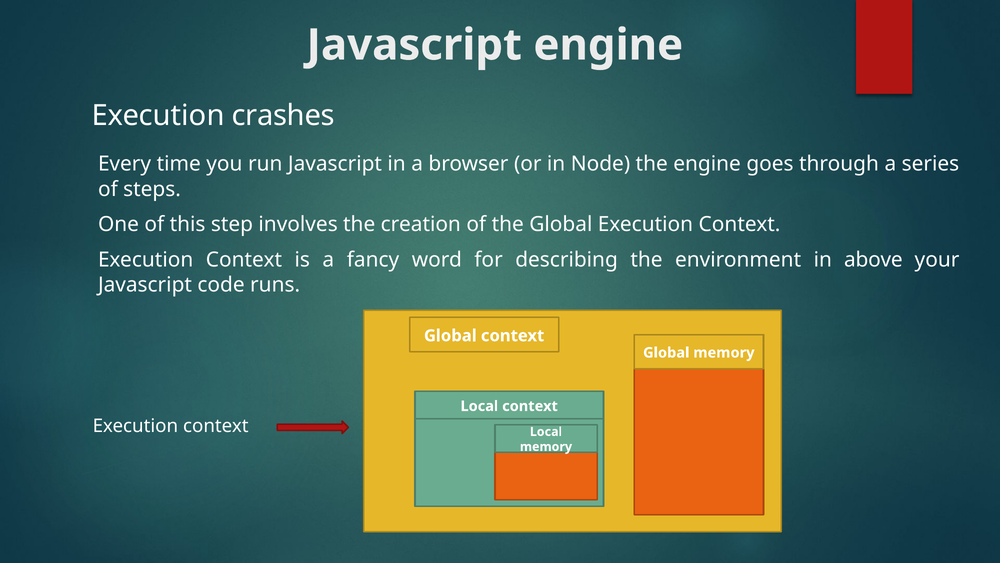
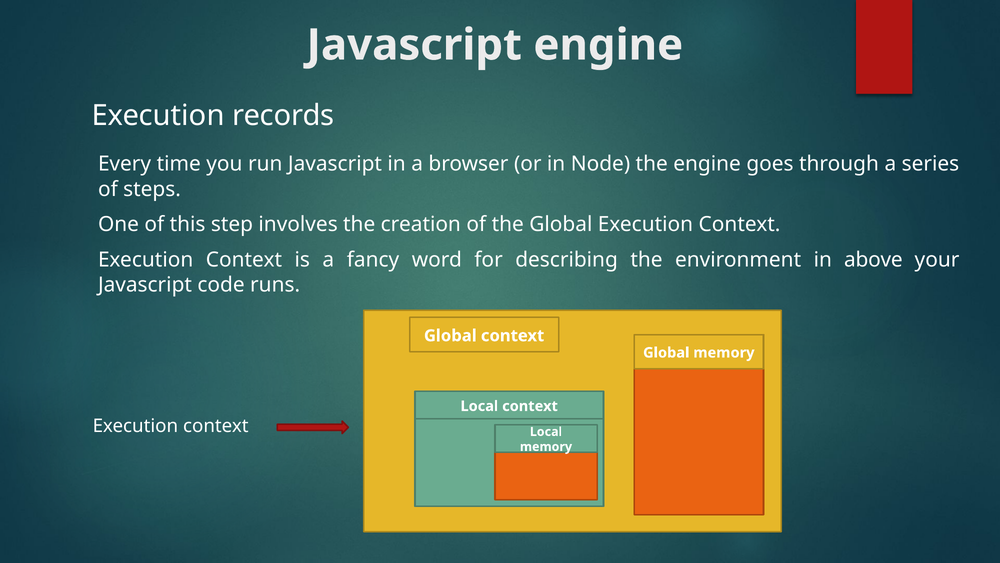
crashes: crashes -> records
